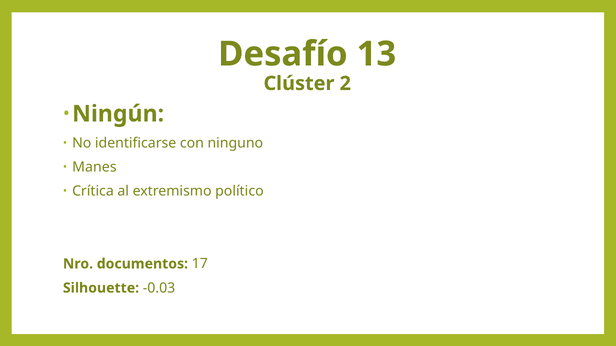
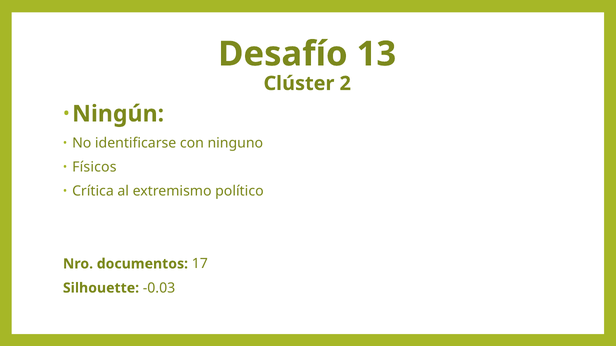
Manes: Manes -> Físicos
